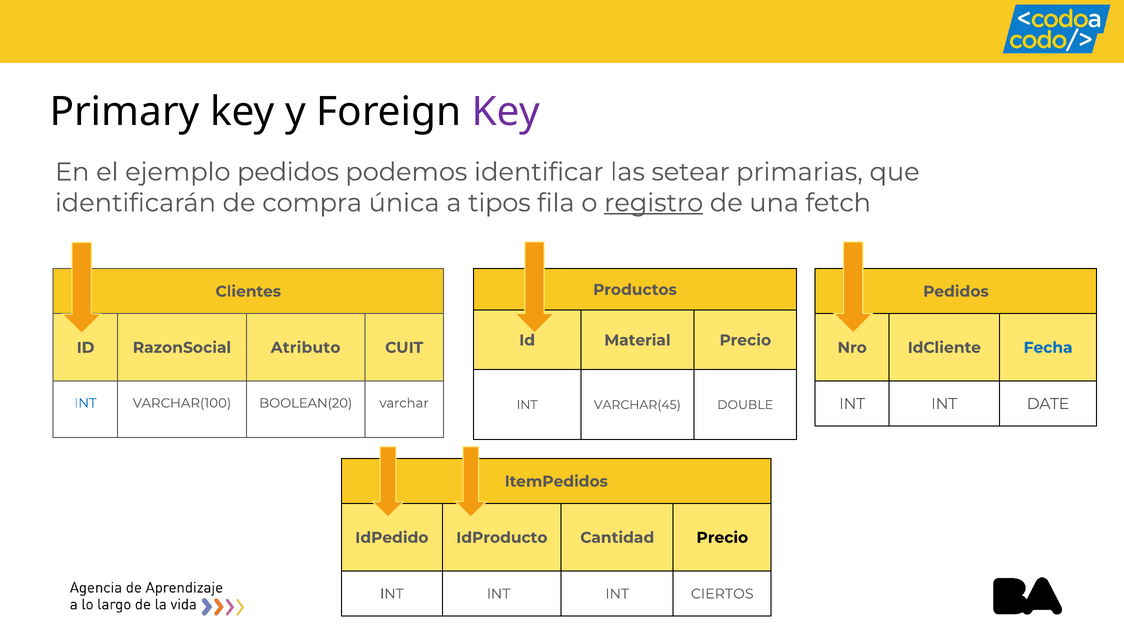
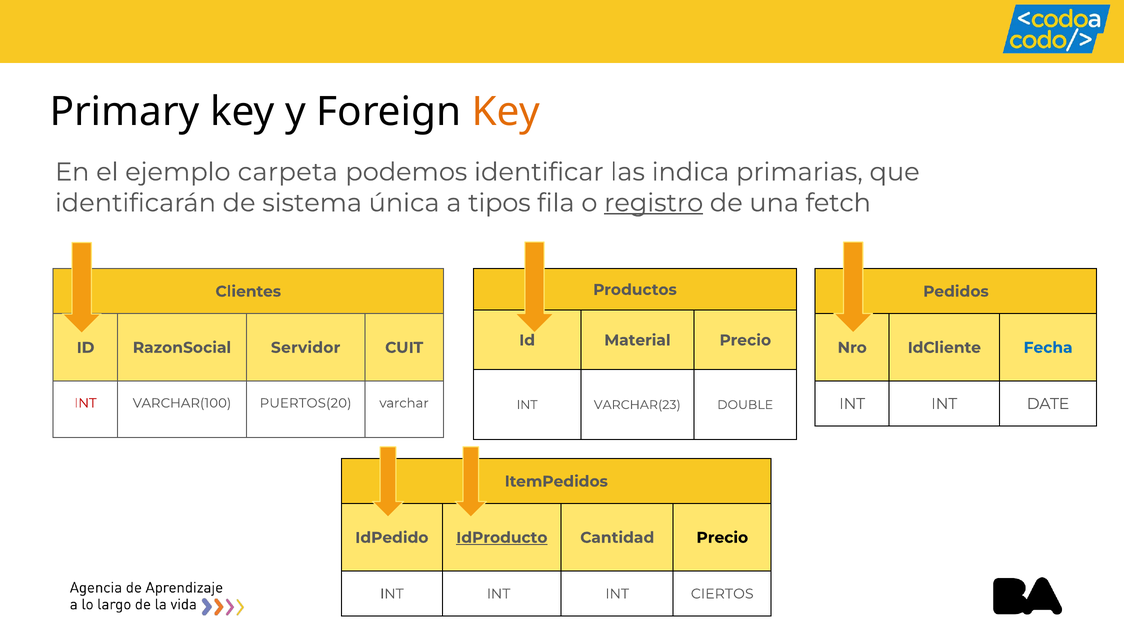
Key at (506, 112) colour: purple -> orange
ejemplo pedidos: pedidos -> carpeta
setear: setear -> indica
compra: compra -> sistema
Atributo: Atributo -> Servidor
INT at (85, 403) colour: blue -> red
BOOLEAN(20: BOOLEAN(20 -> PUERTOS(20
VARCHAR(45: VARCHAR(45 -> VARCHAR(23
IdProducto underline: none -> present
